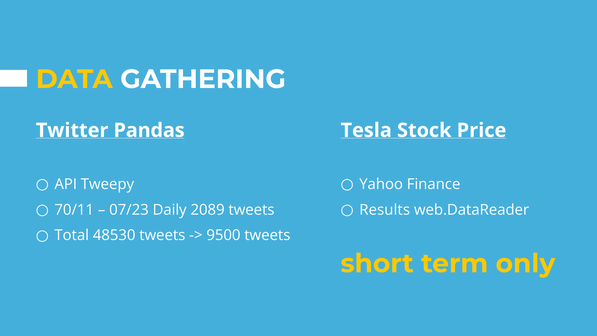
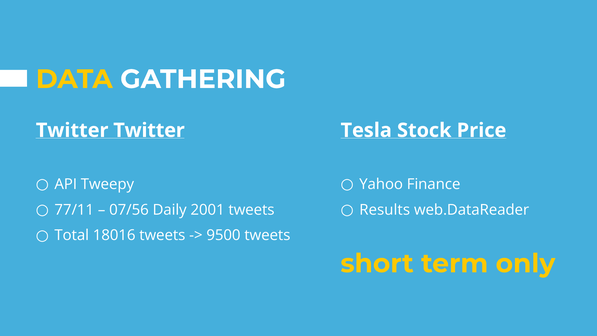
Twitter Pandas: Pandas -> Twitter
70/11: 70/11 -> 77/11
07/23: 07/23 -> 07/56
2089: 2089 -> 2001
48530: 48530 -> 18016
